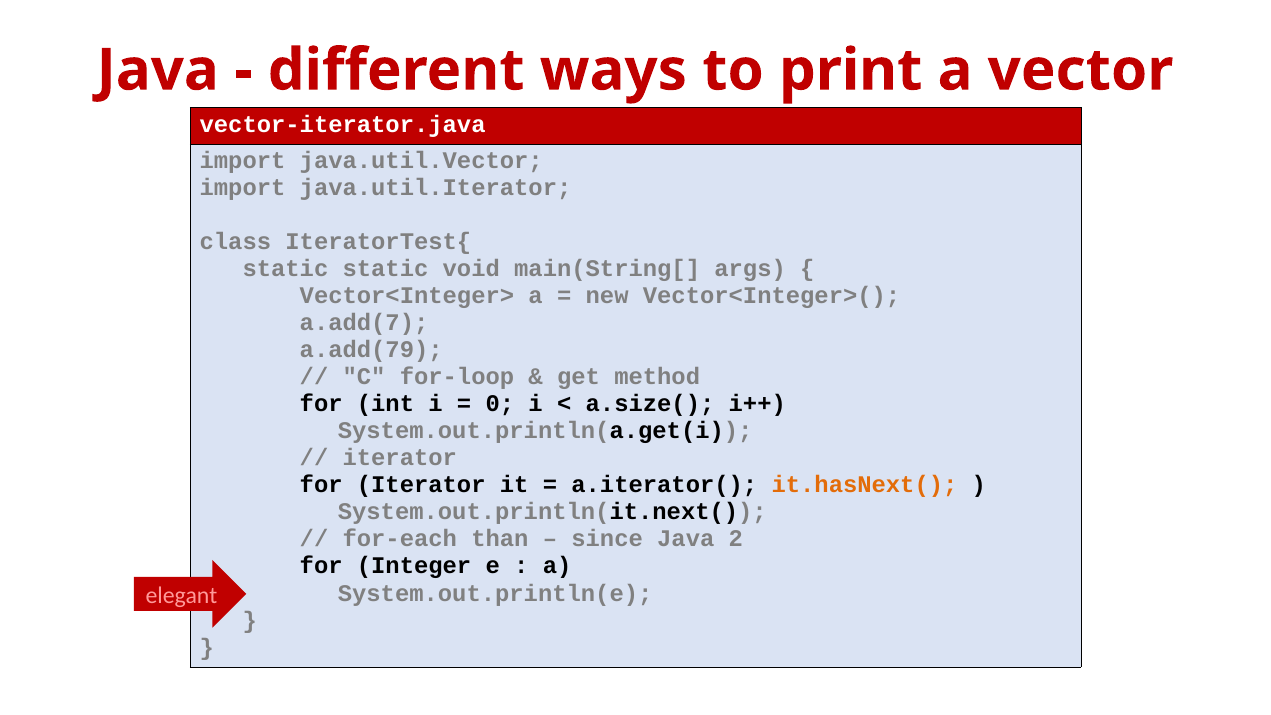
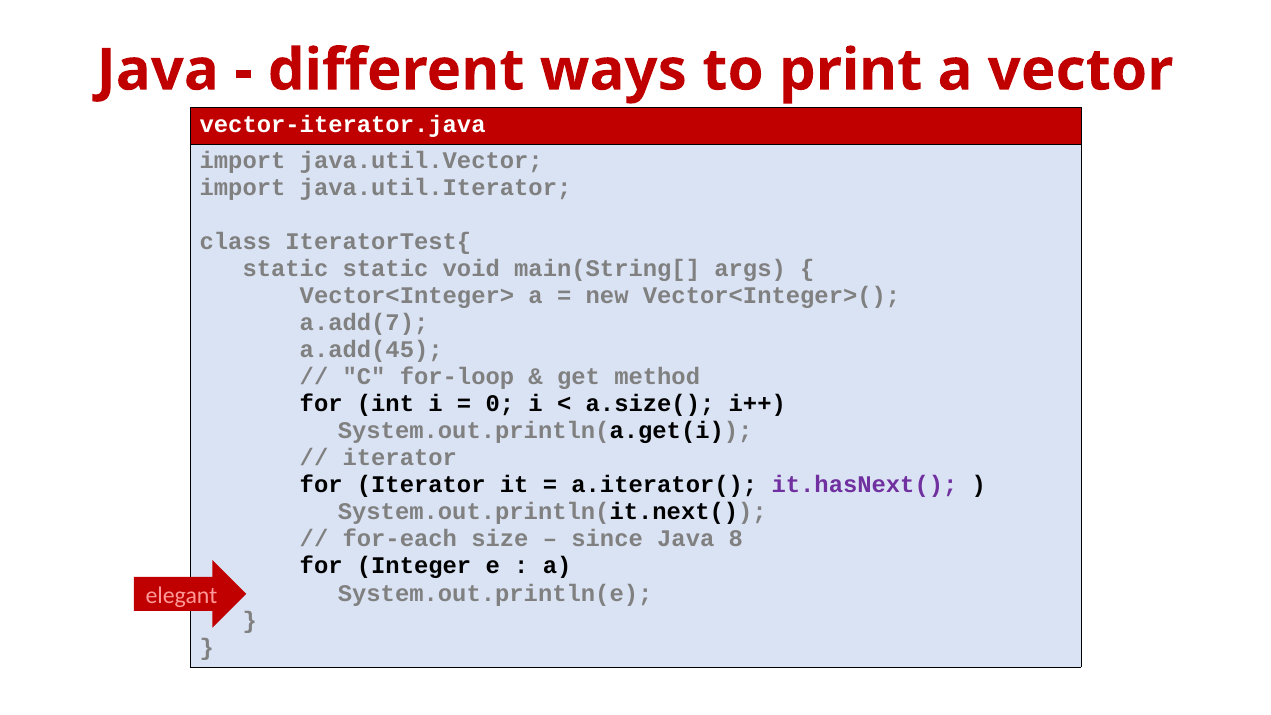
a.add(79: a.add(79 -> a.add(45
it.hasNext( colour: orange -> purple
than: than -> size
2: 2 -> 8
